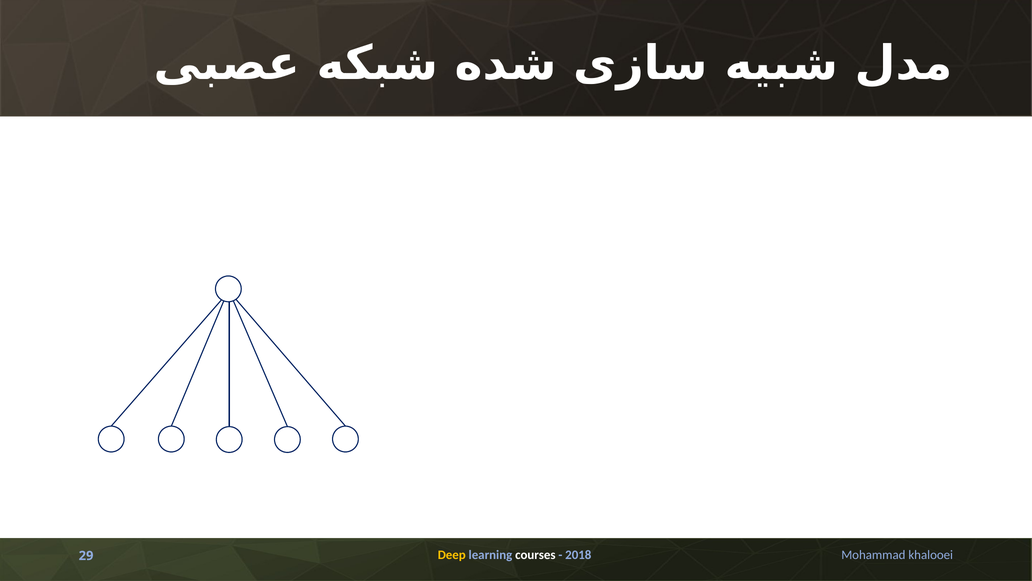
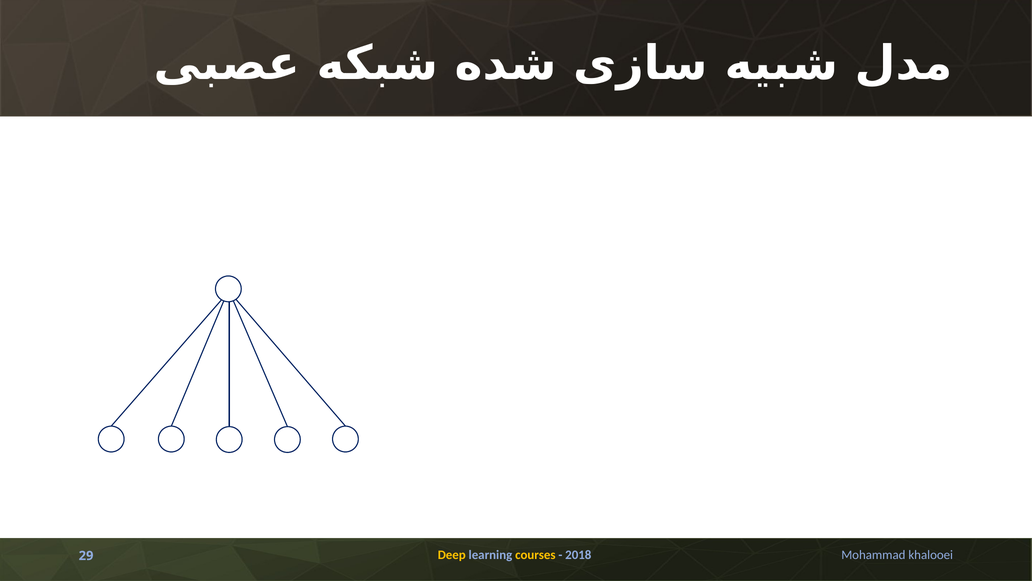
courses colour: white -> yellow
